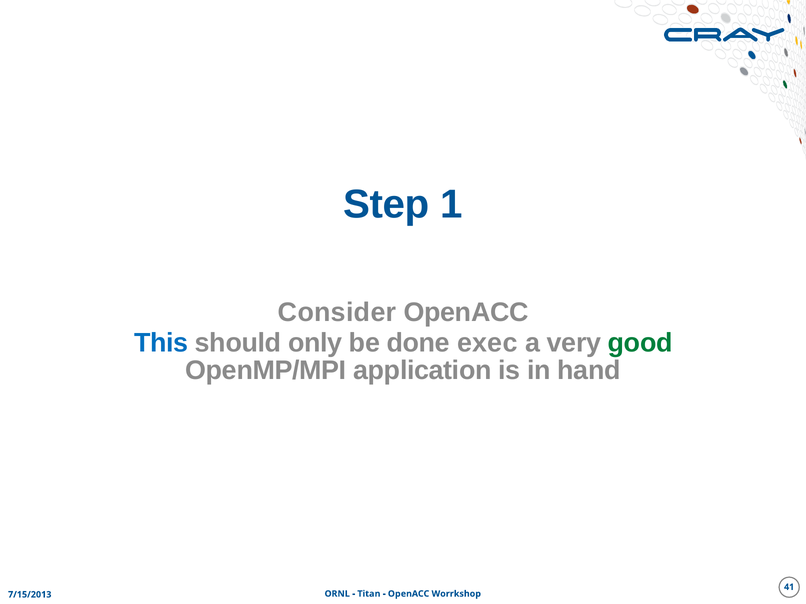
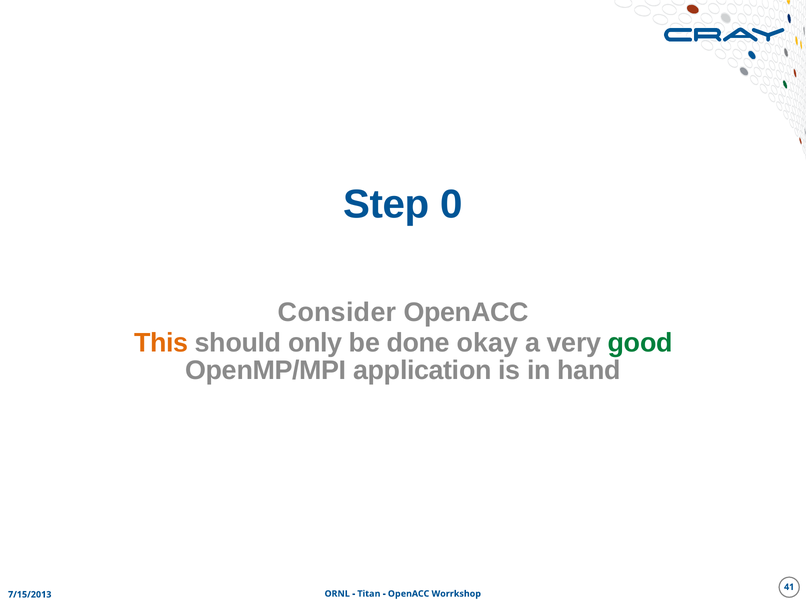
1: 1 -> 0
This colour: blue -> orange
exec: exec -> okay
